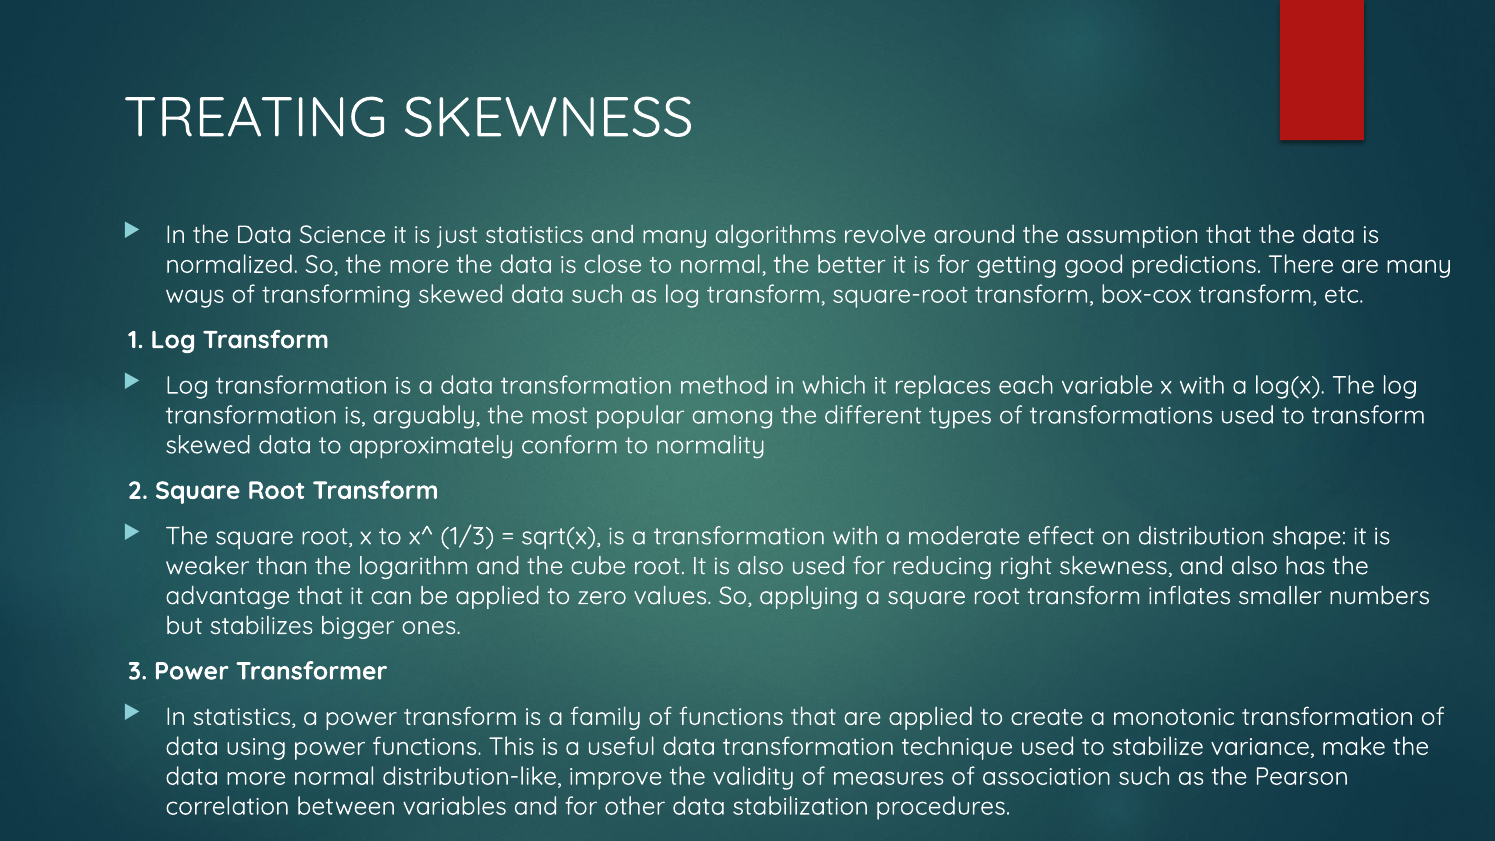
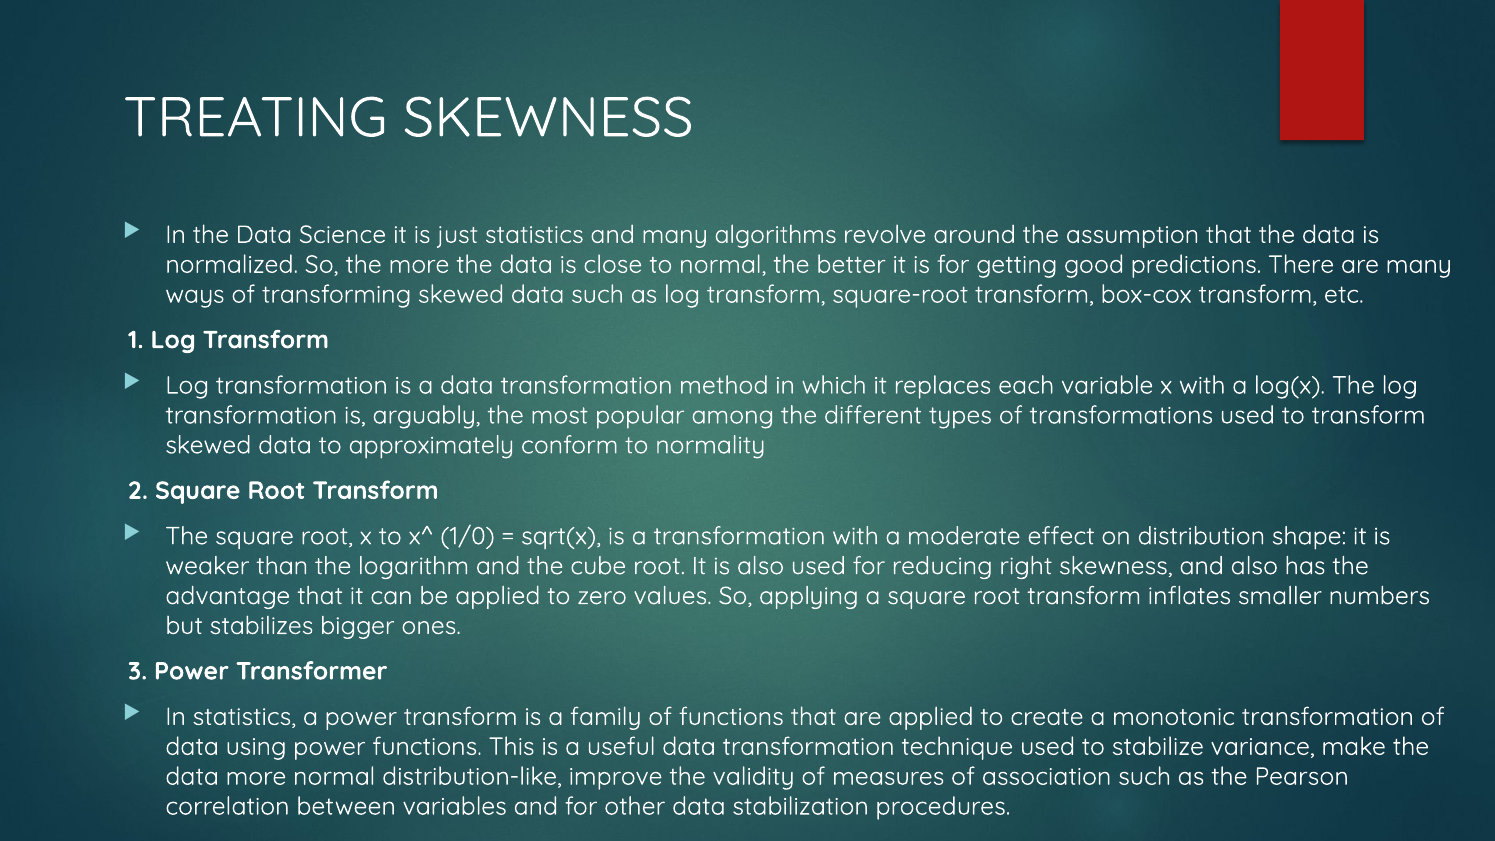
1/3: 1/3 -> 1/0
